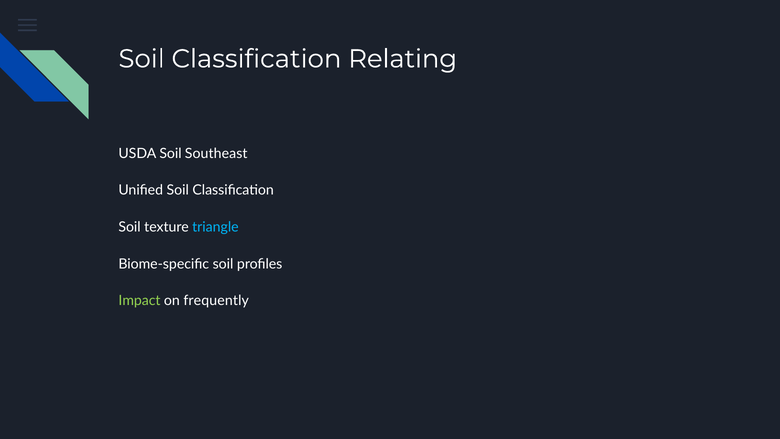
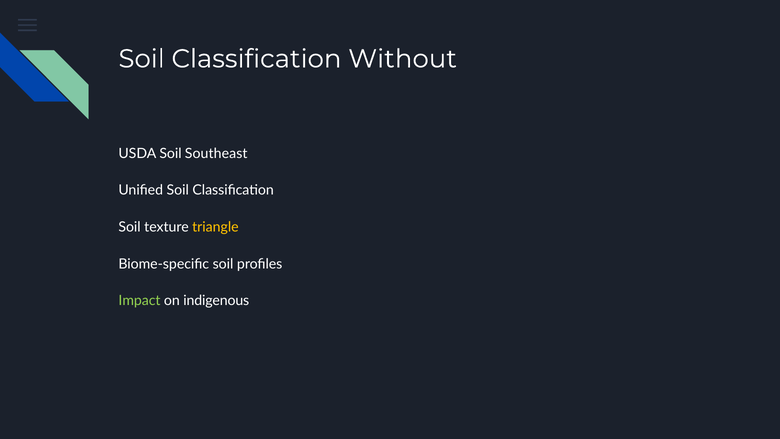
Relating: Relating -> Without
triangle colour: light blue -> yellow
frequently: frequently -> indigenous
